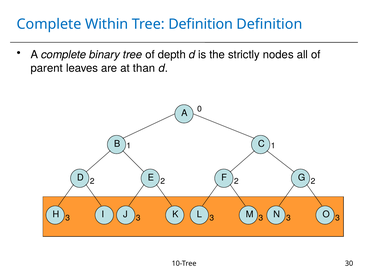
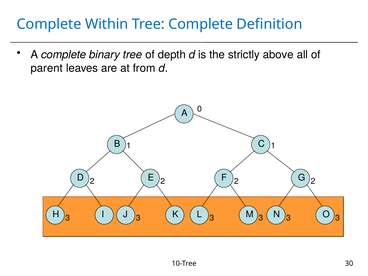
Tree Definition: Definition -> Complete
nodes: nodes -> above
than: than -> from
